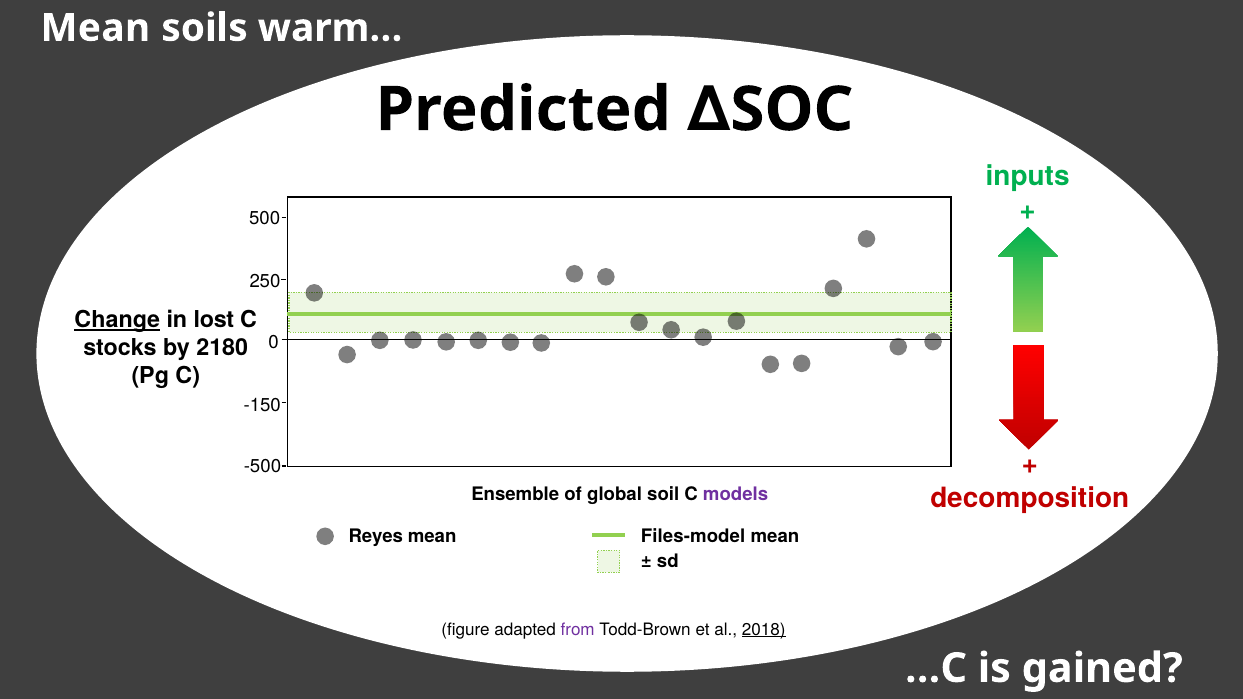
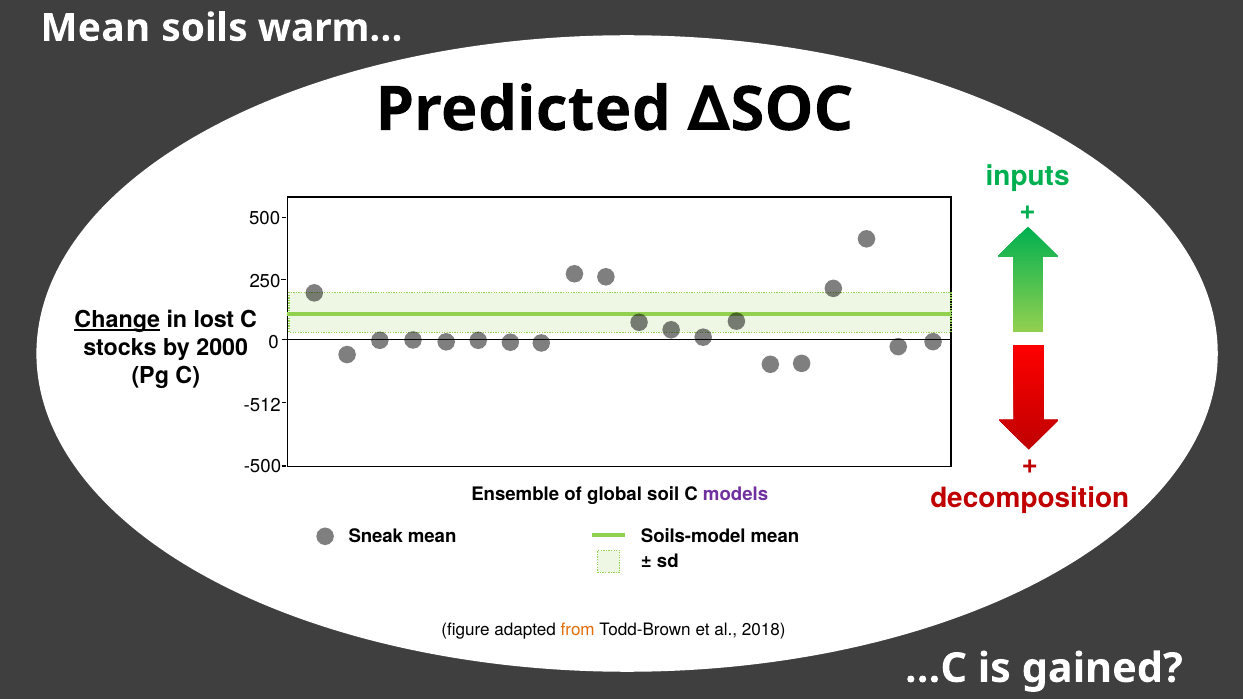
2180: 2180 -> 2000
-150: -150 -> -512
Reyes: Reyes -> Sneak
Files-model: Files-model -> Soils-model
from colour: purple -> orange
2018 underline: present -> none
